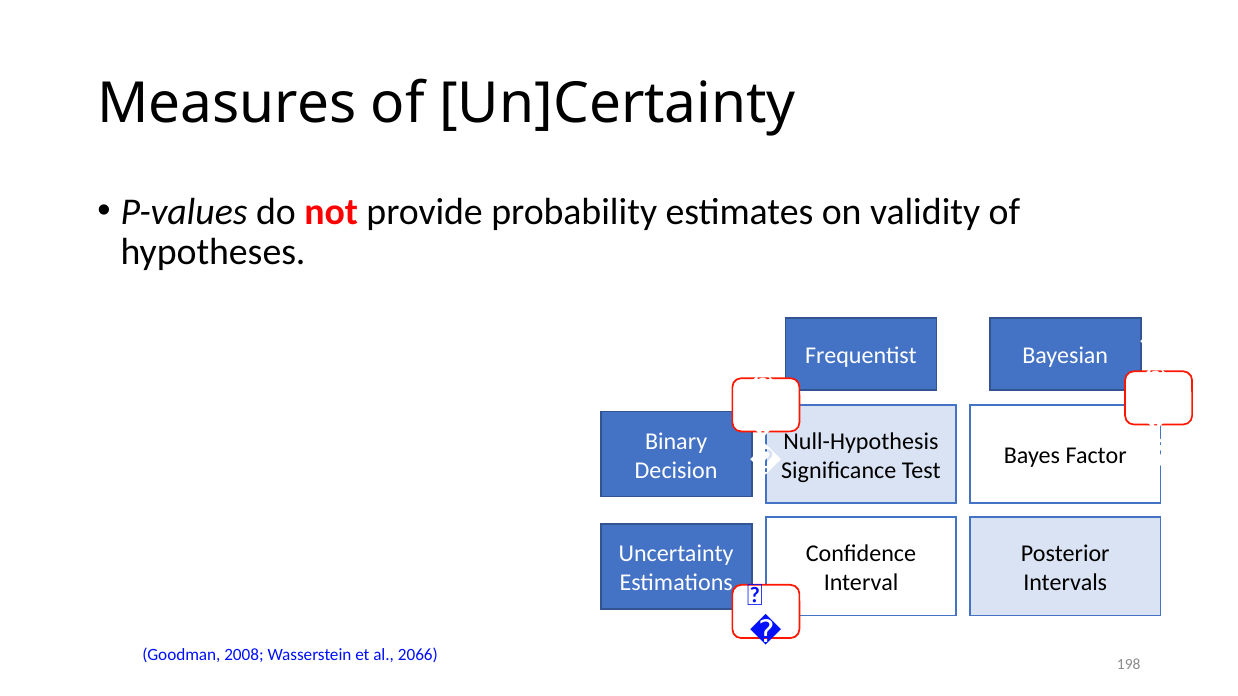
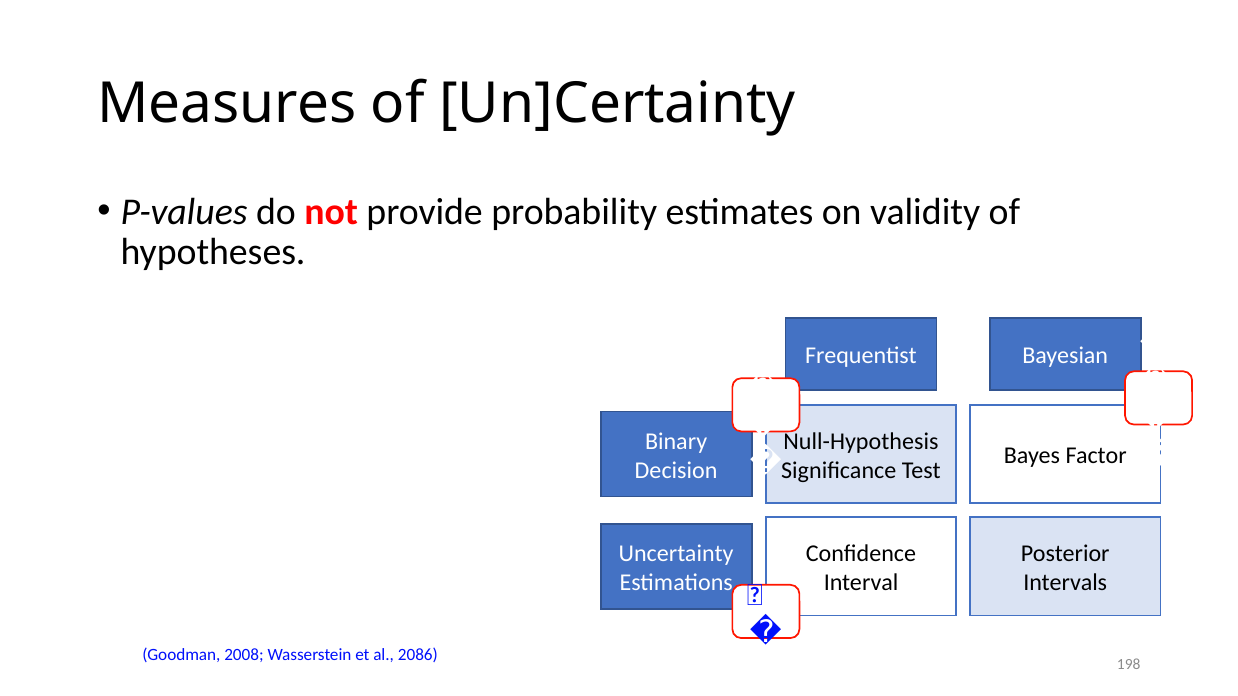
2066: 2066 -> 2086
